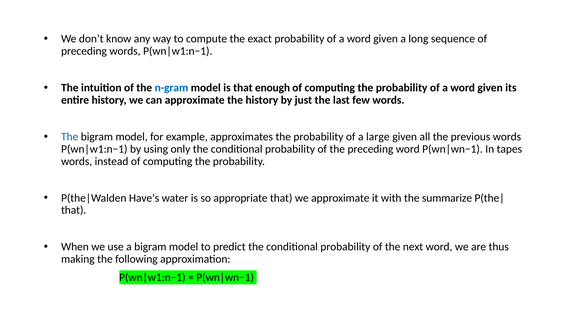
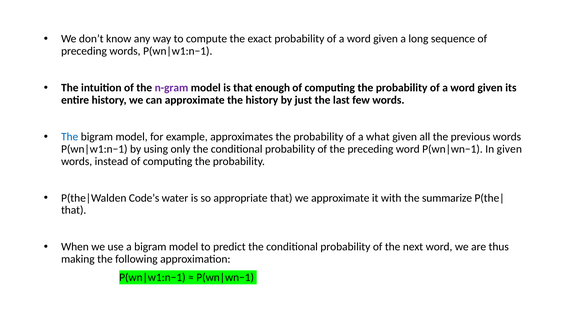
n-gram colour: blue -> purple
large: large -> what
In tapes: tapes -> given
Have’s: Have’s -> Code’s
